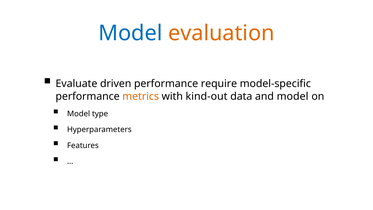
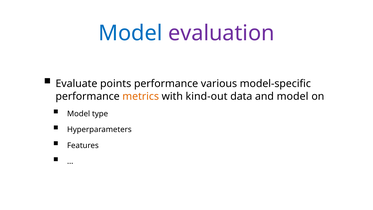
evaluation colour: orange -> purple
driven: driven -> points
require: require -> various
